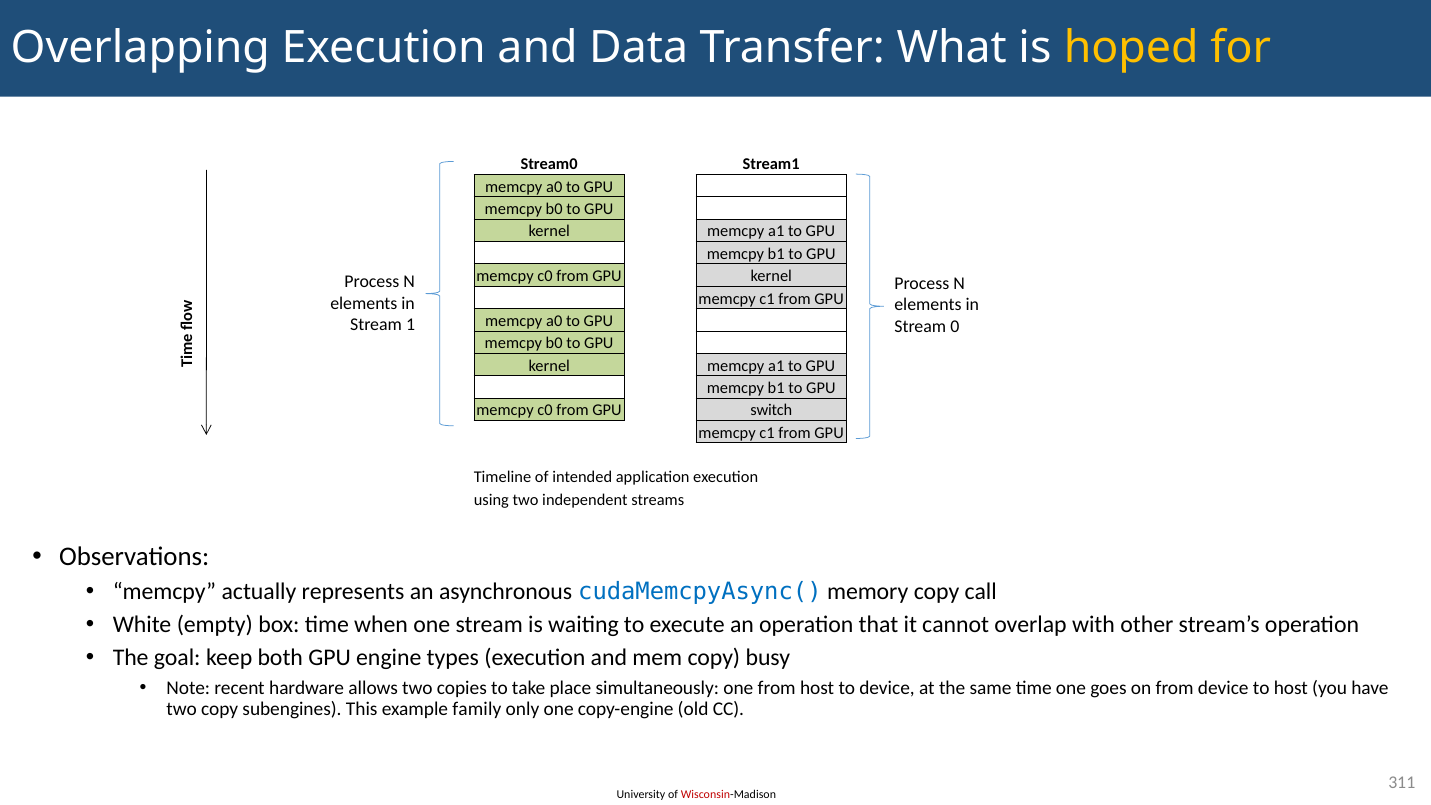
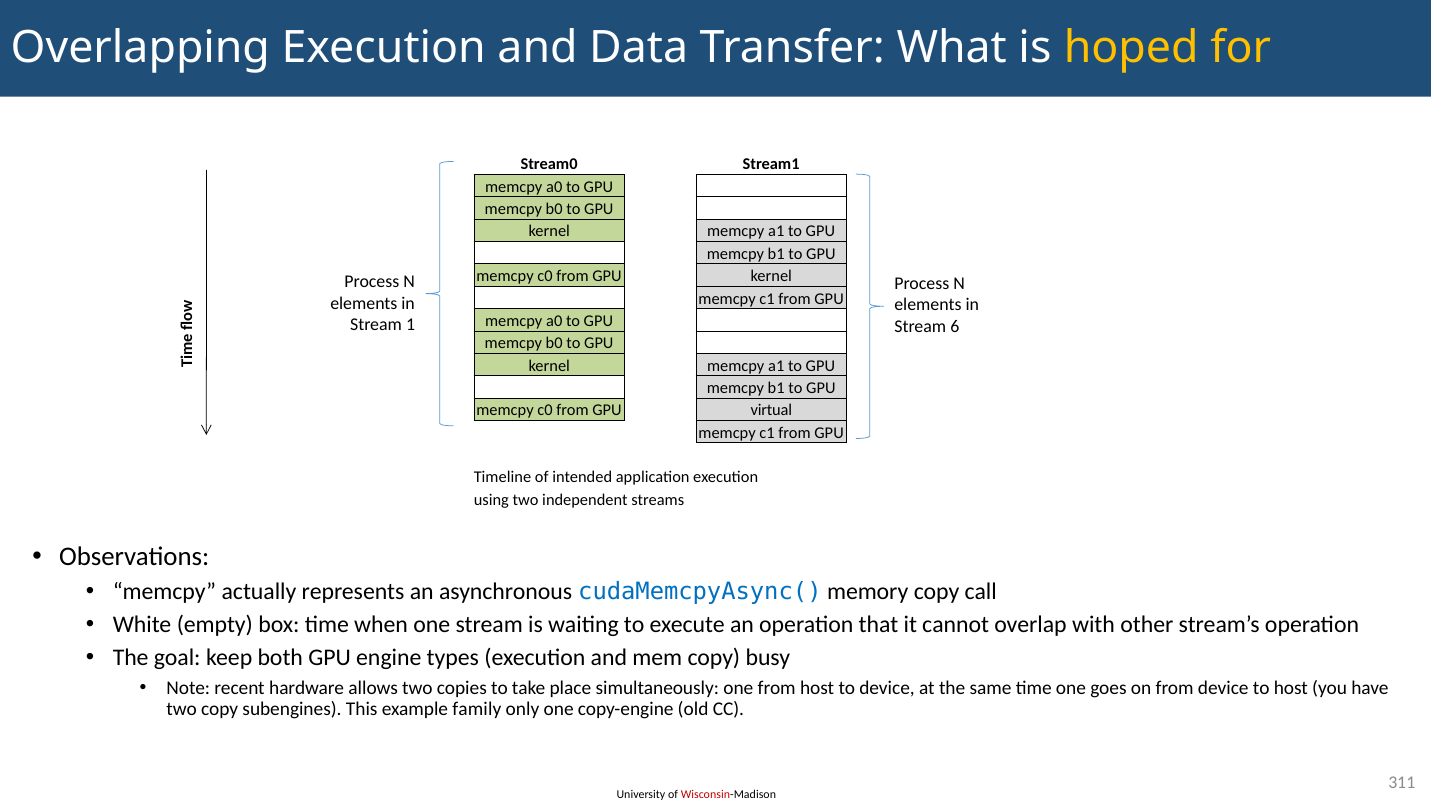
0: 0 -> 6
switch: switch -> virtual
